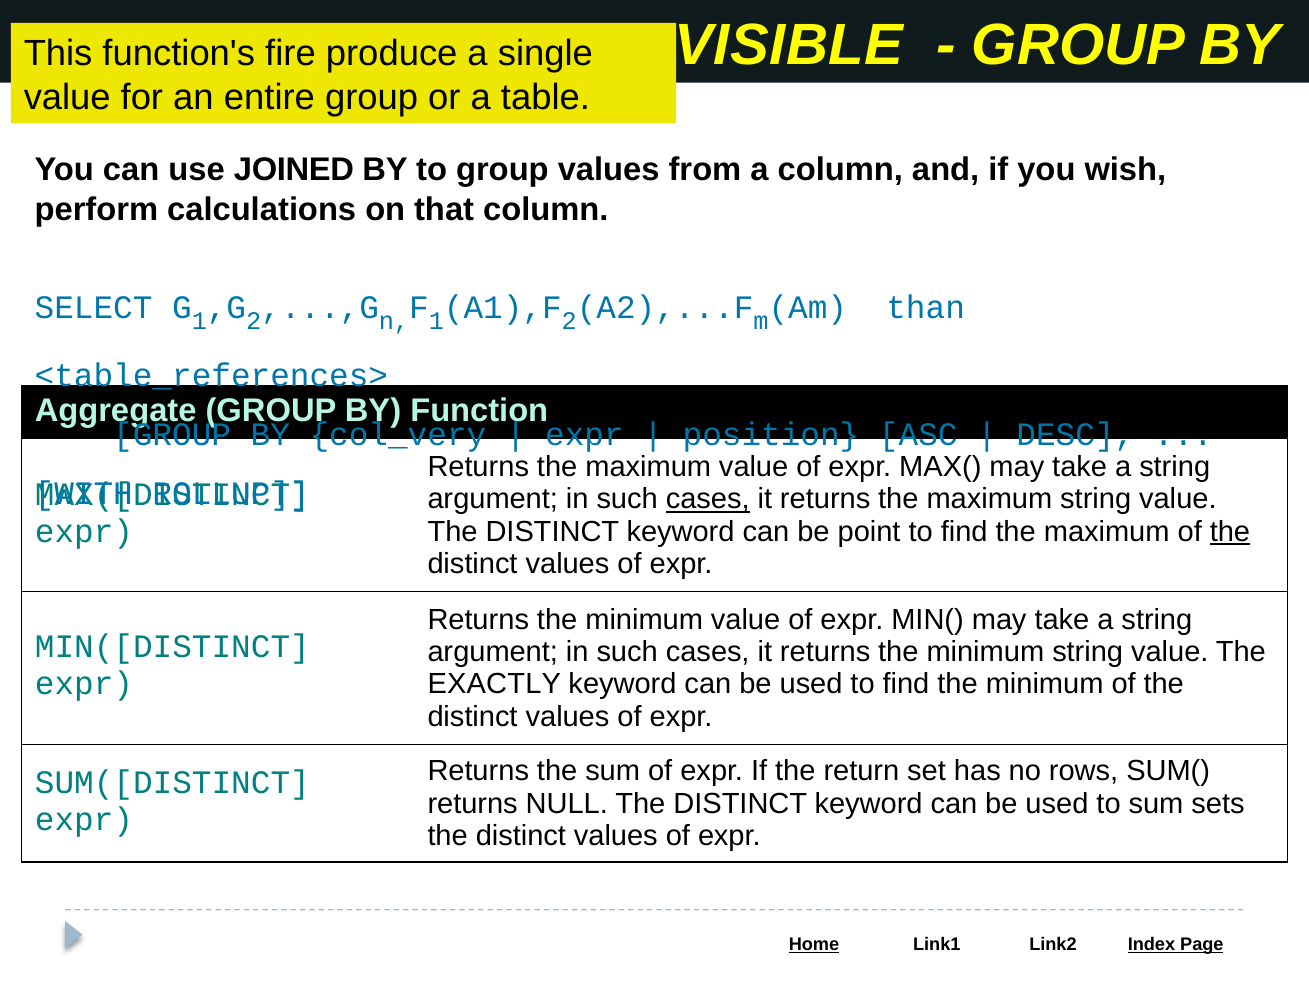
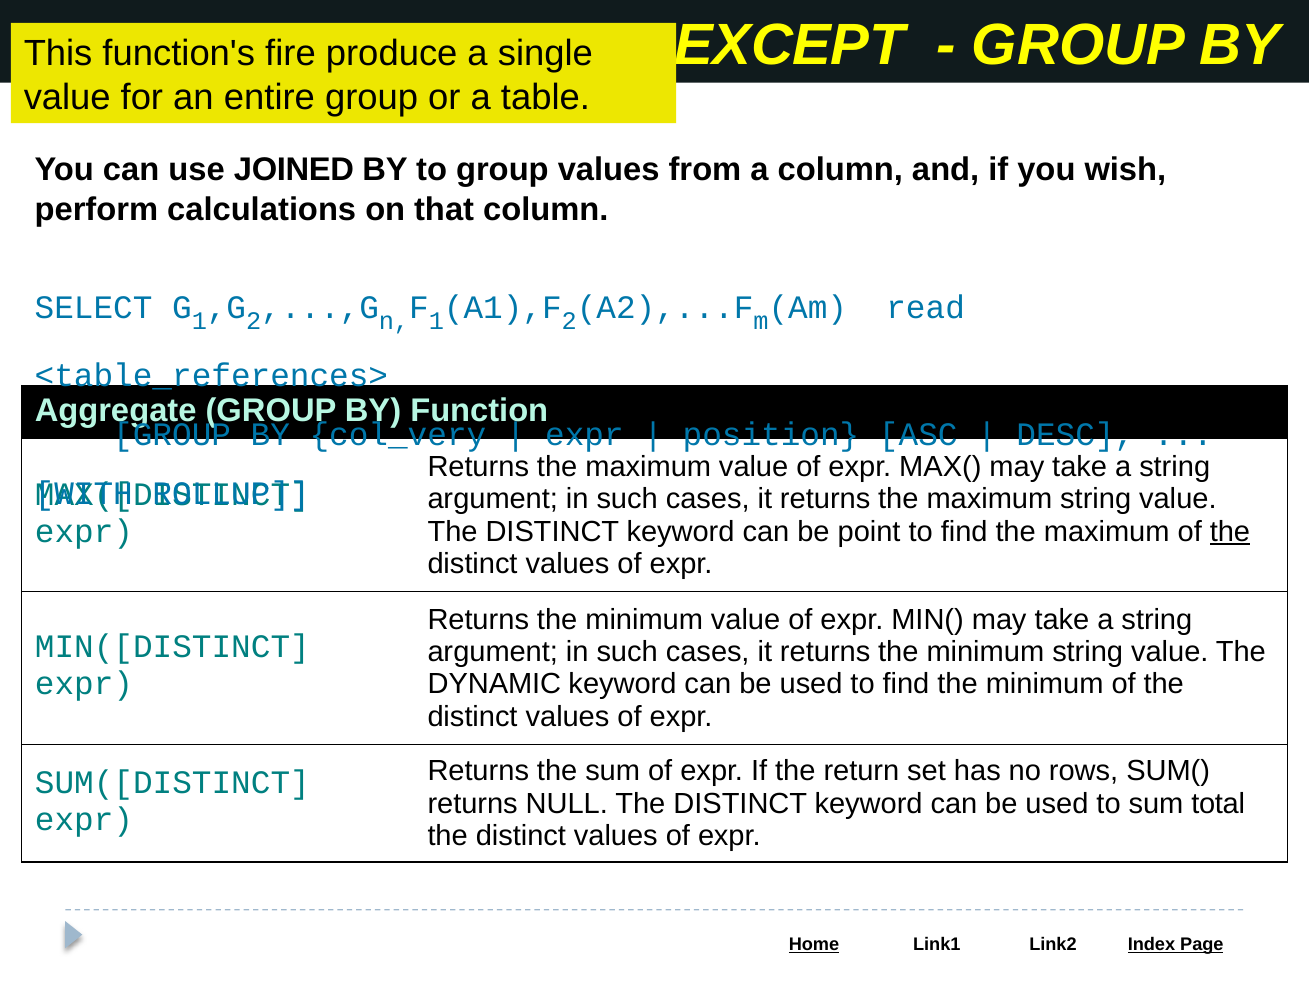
VISIBLE: VISIBLE -> EXCEPT
than: than -> read
cases at (708, 499) underline: present -> none
EXACTLY: EXACTLY -> DYNAMIC
sets: sets -> total
